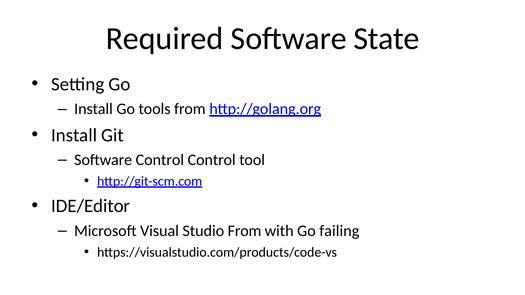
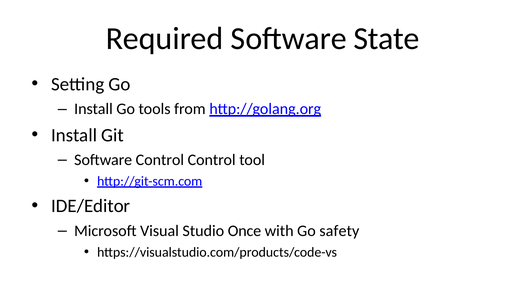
Studio From: From -> Once
failing: failing -> safety
